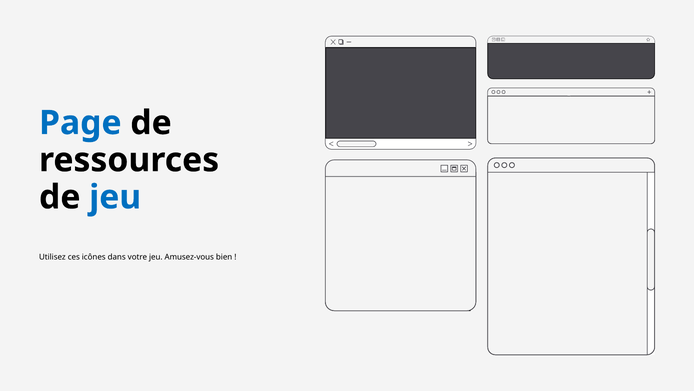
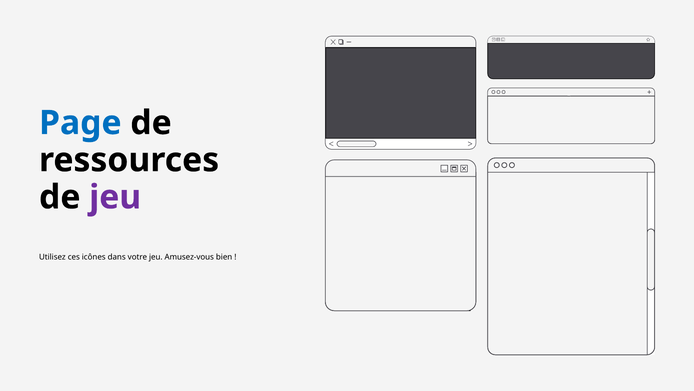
jeu at (115, 197) colour: blue -> purple
